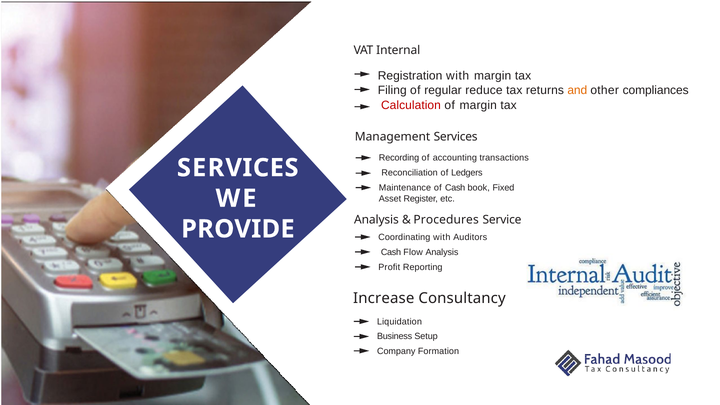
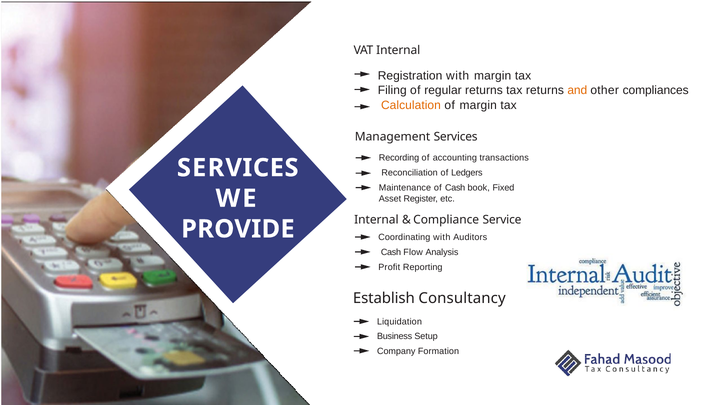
regular reduce: reduce -> returns
Calculation colour: red -> orange
Analysis at (376, 220): Analysis -> Internal
Procedures: Procedures -> Compliance
Increase: Increase -> Establish
